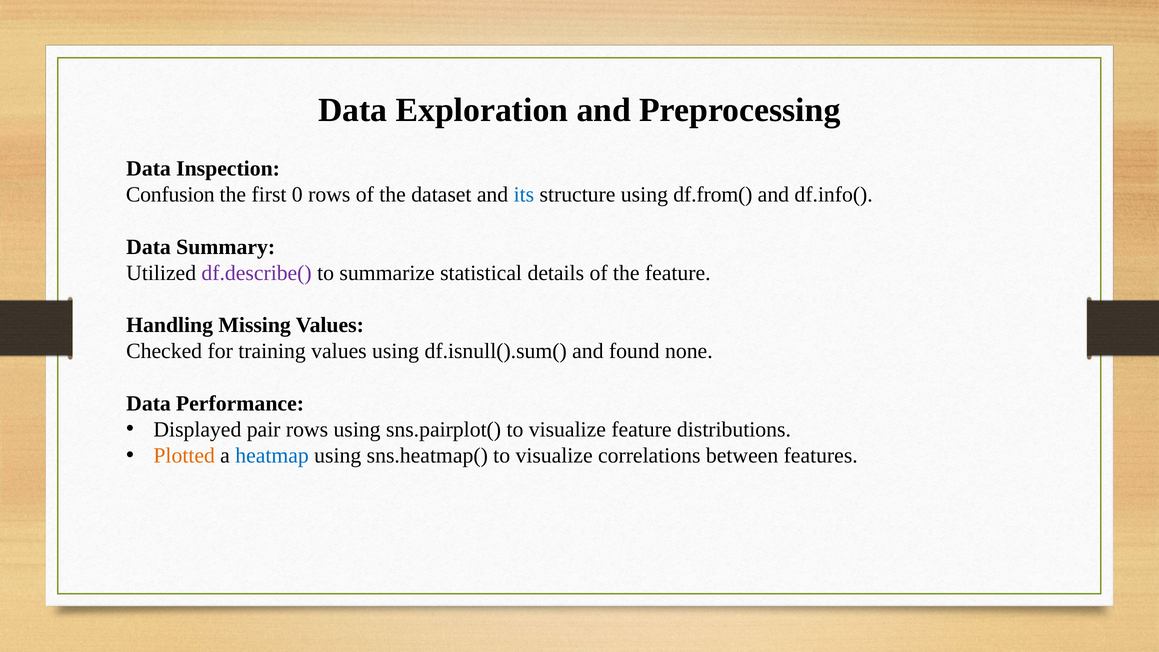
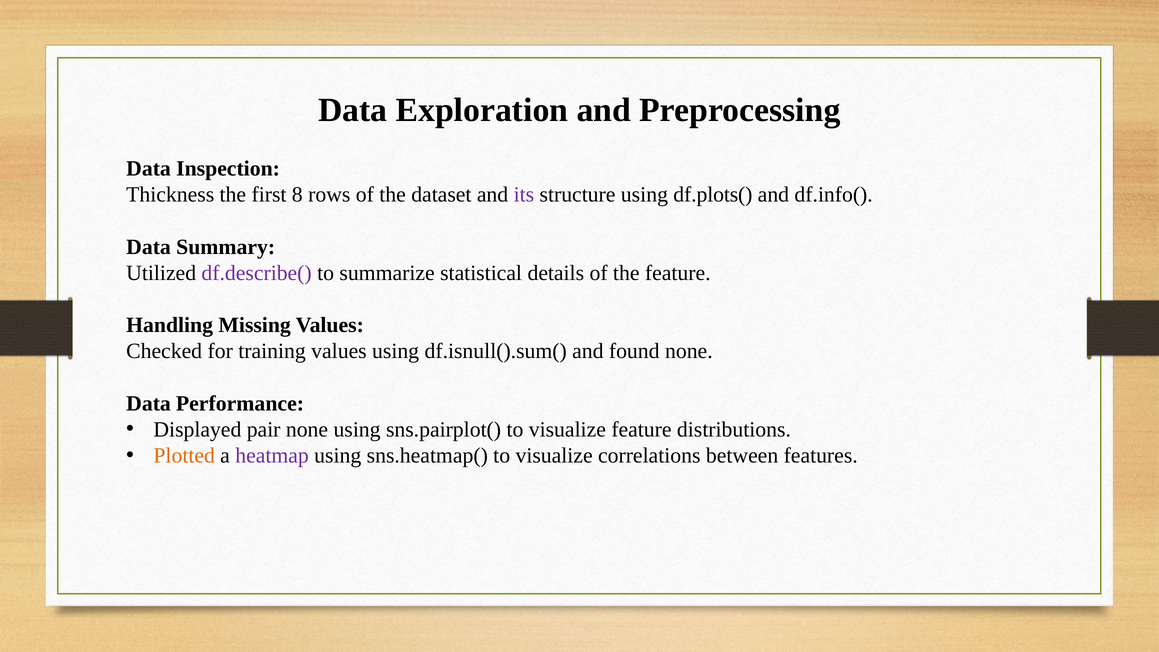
Confusion: Confusion -> Thickness
0: 0 -> 8
its colour: blue -> purple
df.from(: df.from( -> df.plots(
pair rows: rows -> none
heatmap colour: blue -> purple
